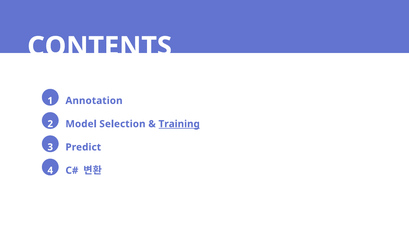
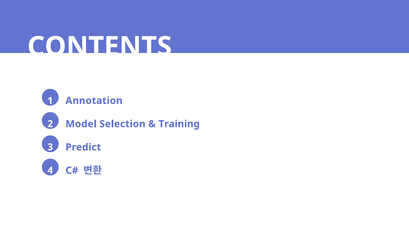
Training underline: present -> none
